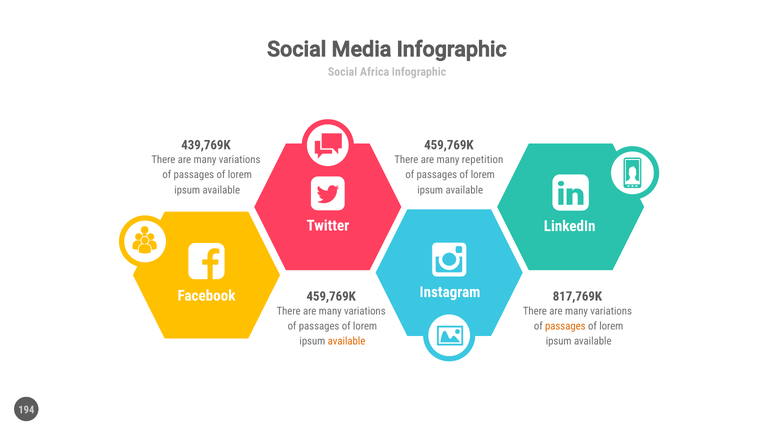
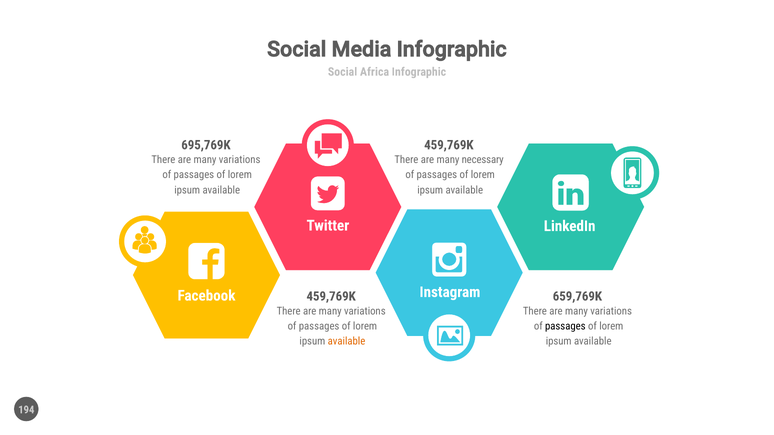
439,769K: 439,769K -> 695,769K
repetition: repetition -> necessary
817,769K: 817,769K -> 659,769K
passages at (565, 327) colour: orange -> black
